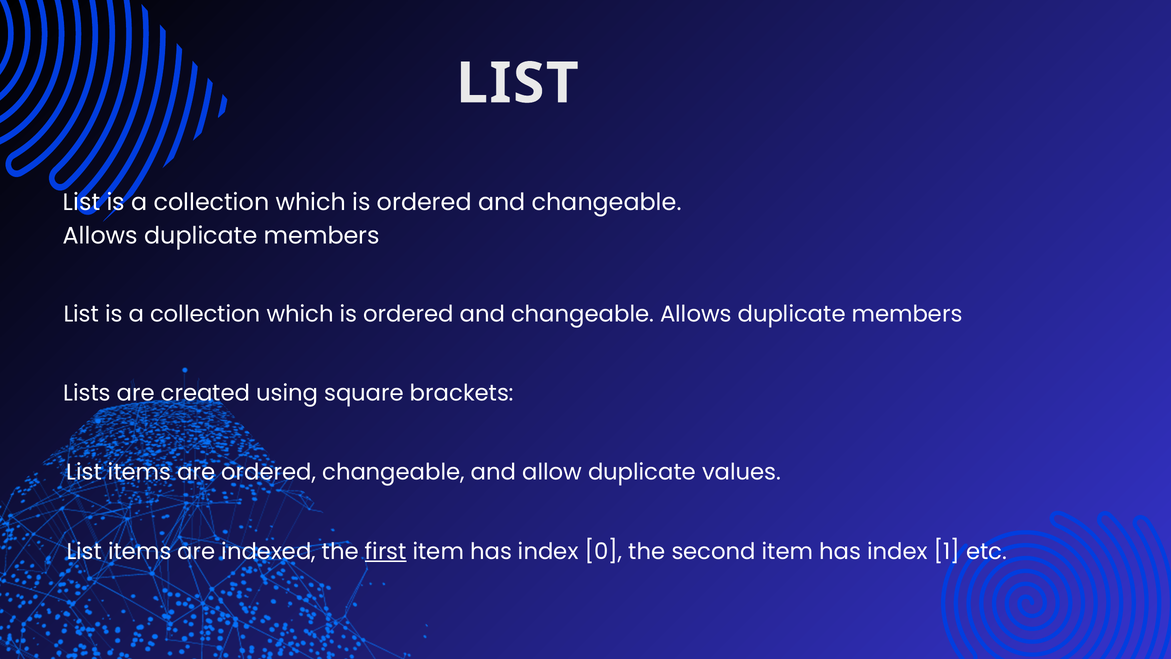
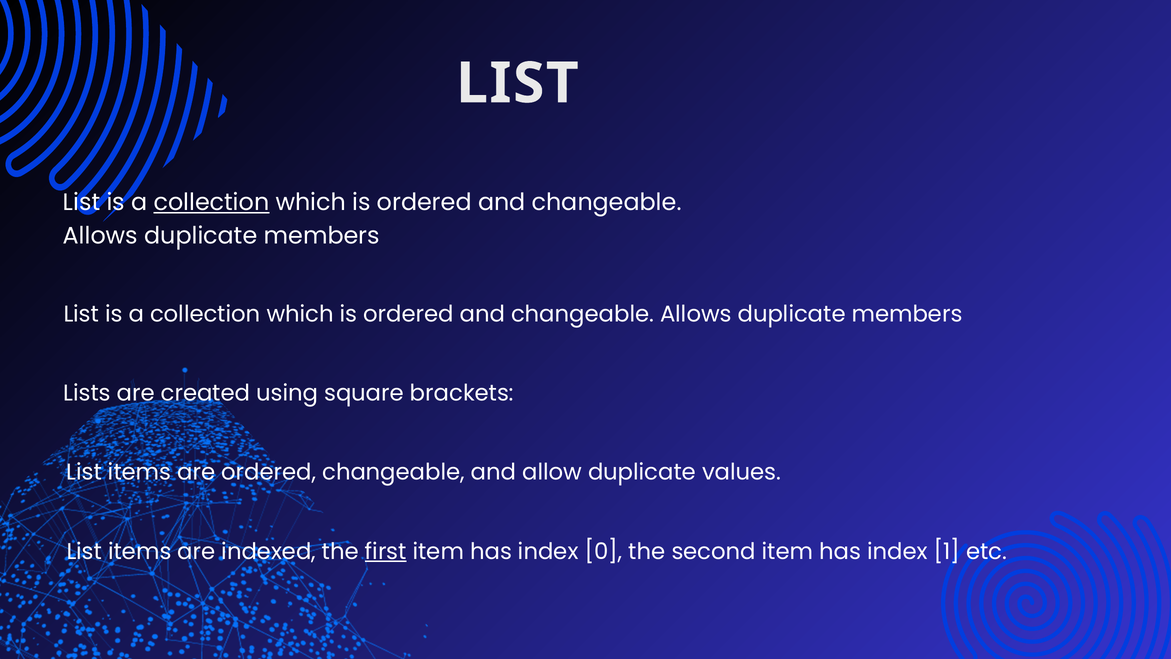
collection at (211, 202) underline: none -> present
